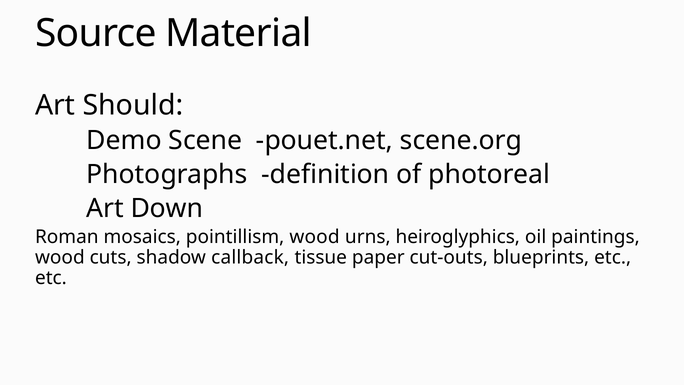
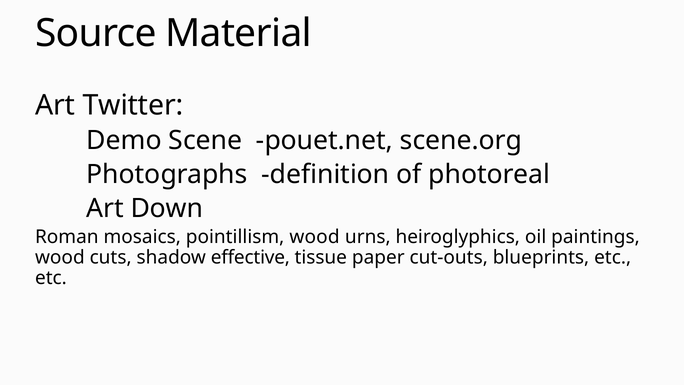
Should: Should -> Twitter
callback: callback -> effective
